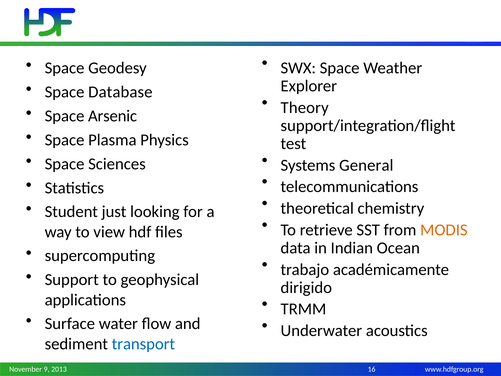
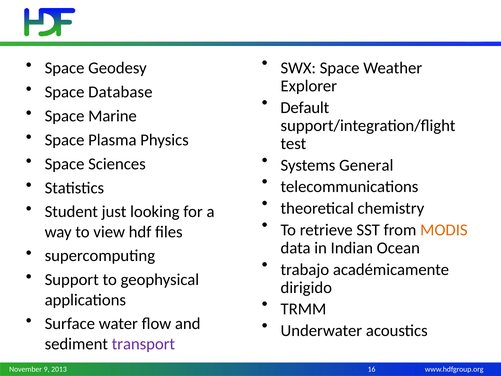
Theory: Theory -> Default
Arsenic: Arsenic -> Marine
transport colour: blue -> purple
